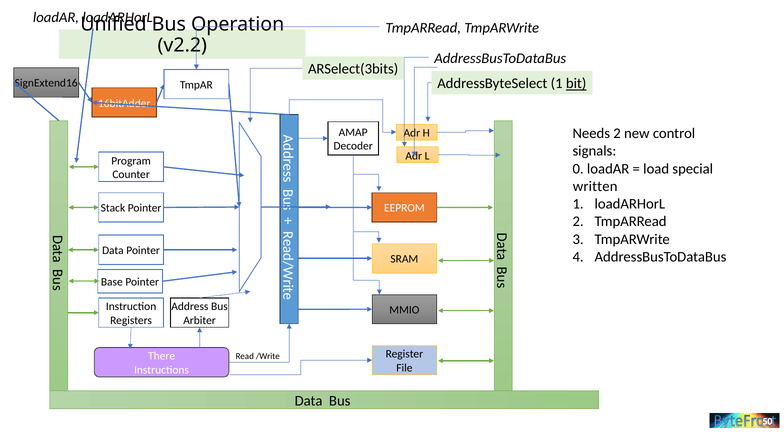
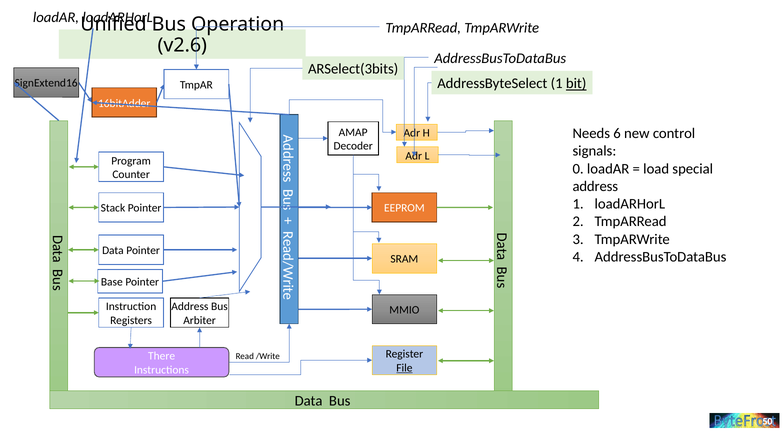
v2.2: v2.2 -> v2.6
Needs 2: 2 -> 6
written at (595, 186): written -> address
File underline: none -> present
